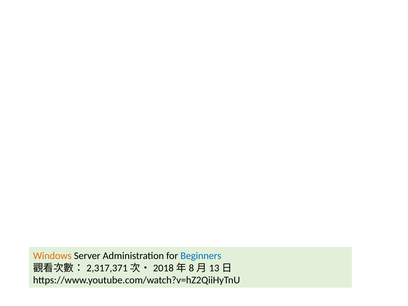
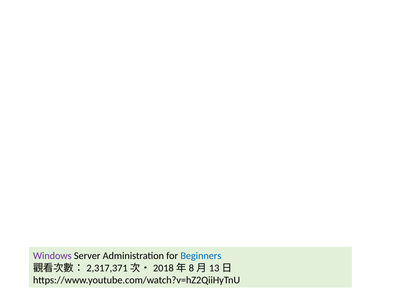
Windows colour: orange -> purple
